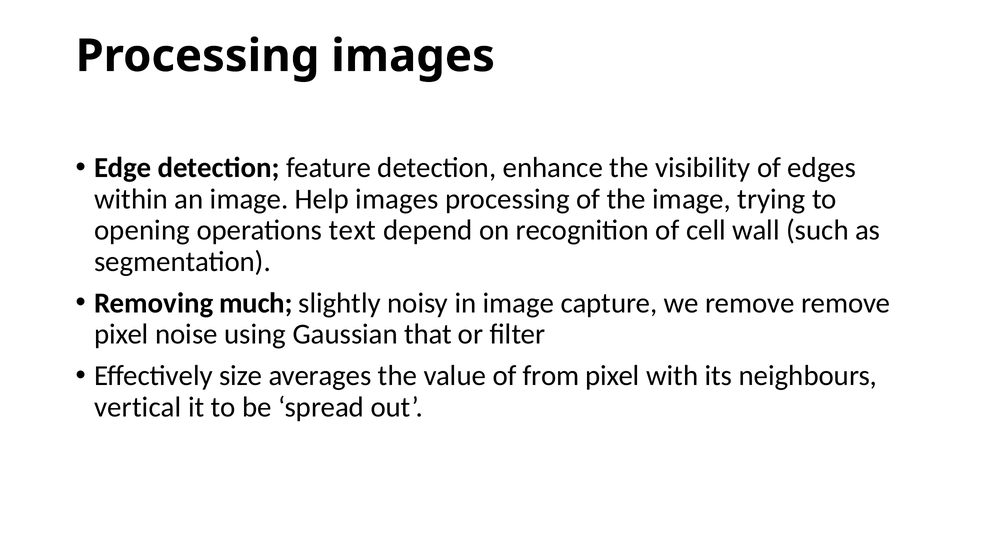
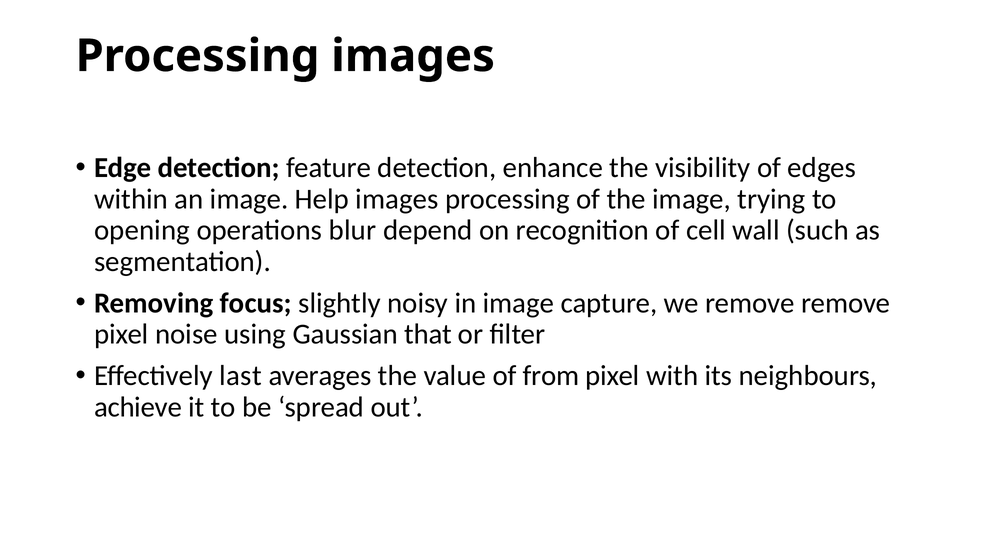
text: text -> blur
much: much -> focus
size: size -> last
vertical: vertical -> achieve
